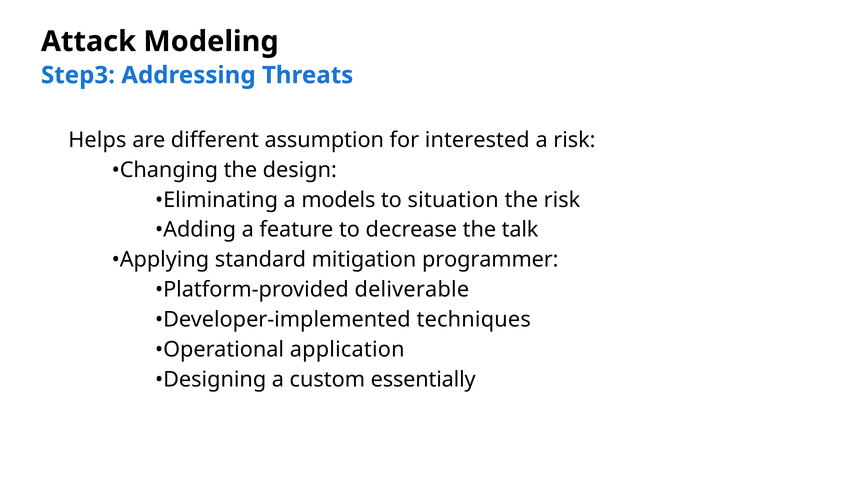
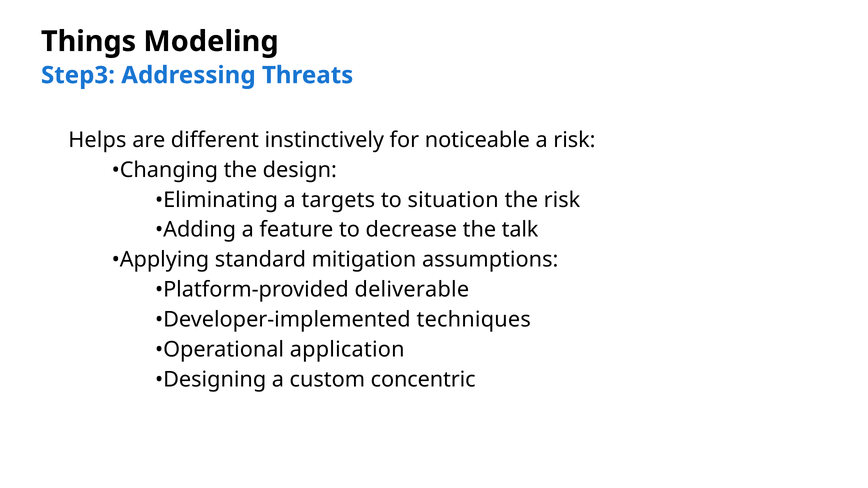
Attack: Attack -> Things
assumption: assumption -> instinctively
interested: interested -> noticeable
models: models -> targets
programmer: programmer -> assumptions
essentially: essentially -> concentric
